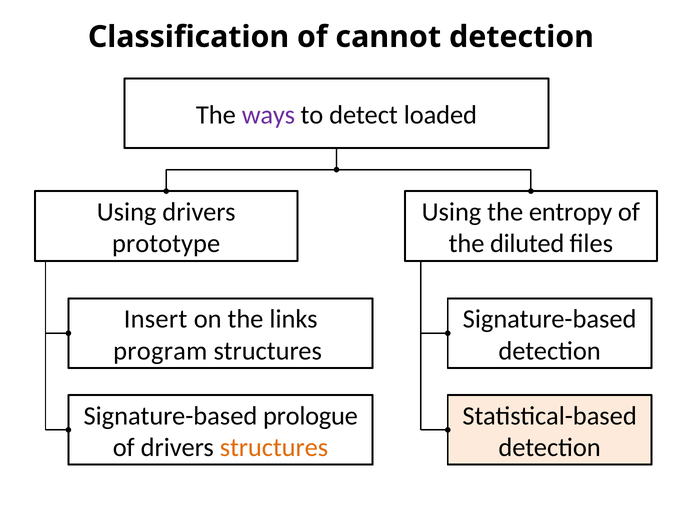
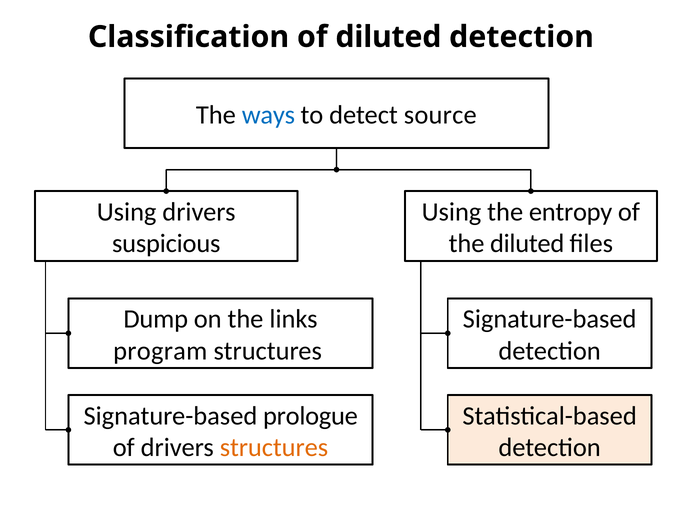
of cannot: cannot -> diluted
ways colour: purple -> blue
loaded: loaded -> source
prototype: prototype -> suspicious
Insert: Insert -> Dump
